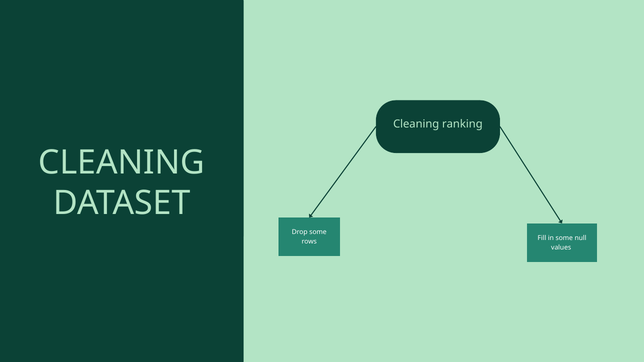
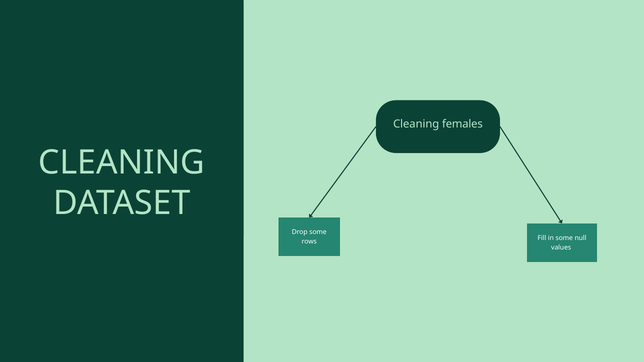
ranking: ranking -> females
